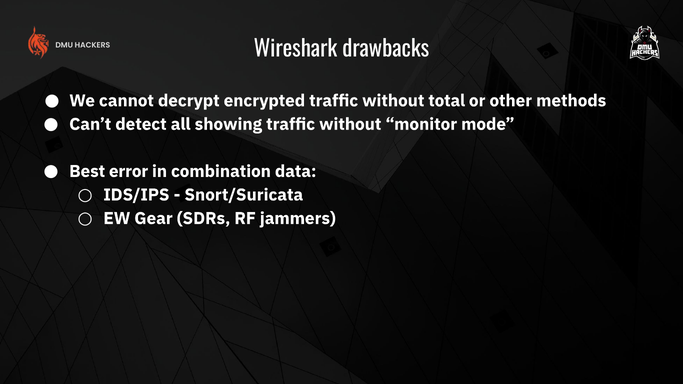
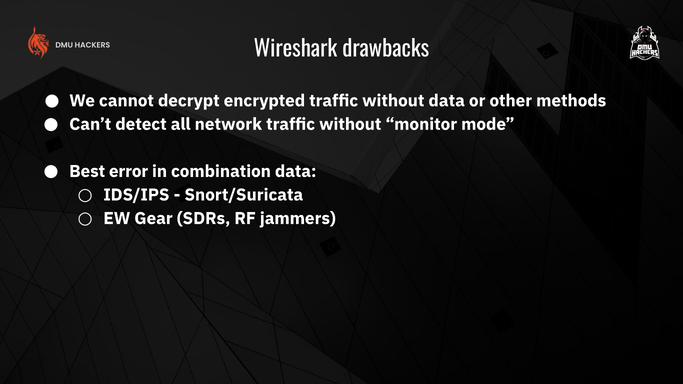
without total: total -> data
showing: showing -> network
